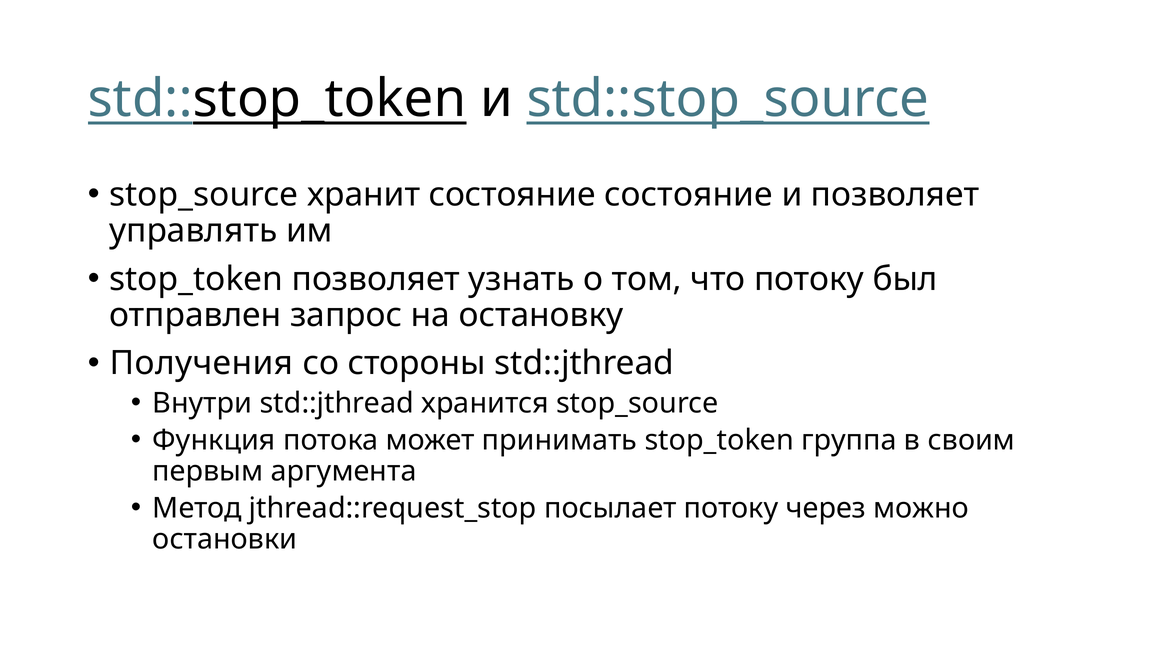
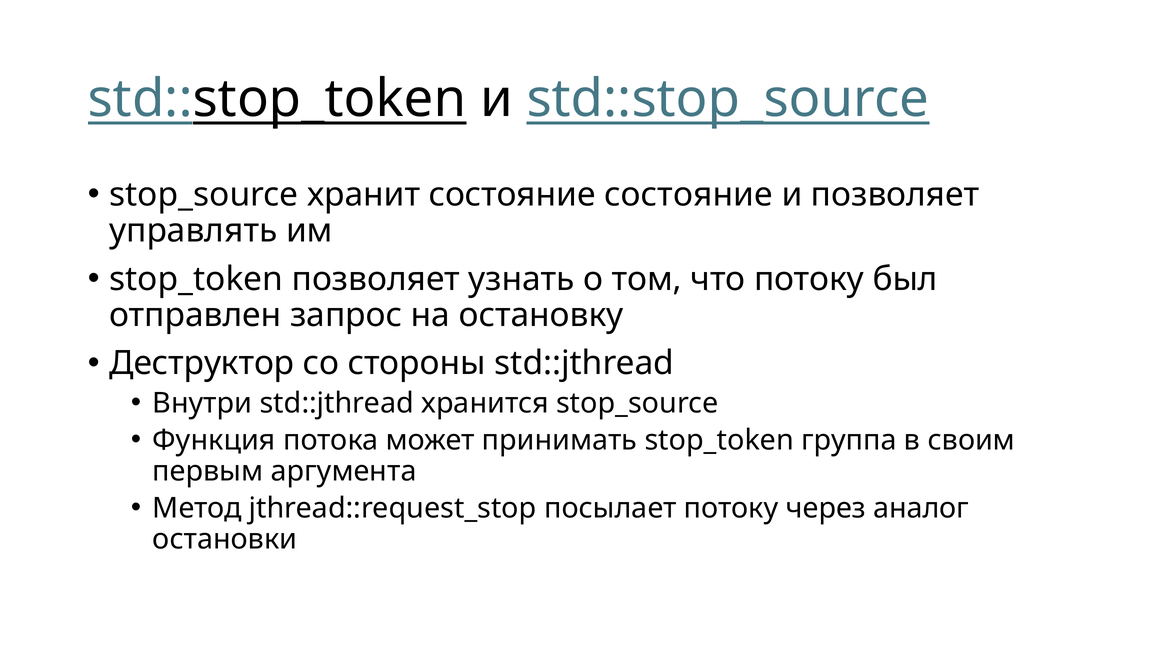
Получения: Получения -> Деструктор
можно: можно -> аналог
